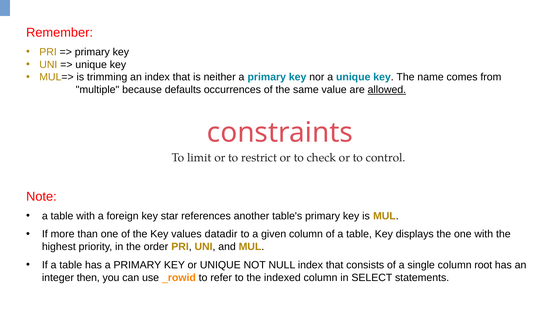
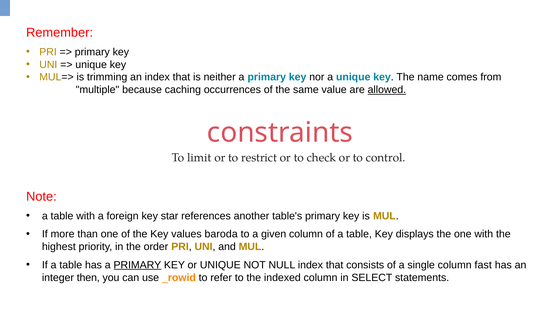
defaults: defaults -> caching
datadir: datadir -> baroda
PRIMARY at (137, 265) underline: none -> present
root: root -> fast
